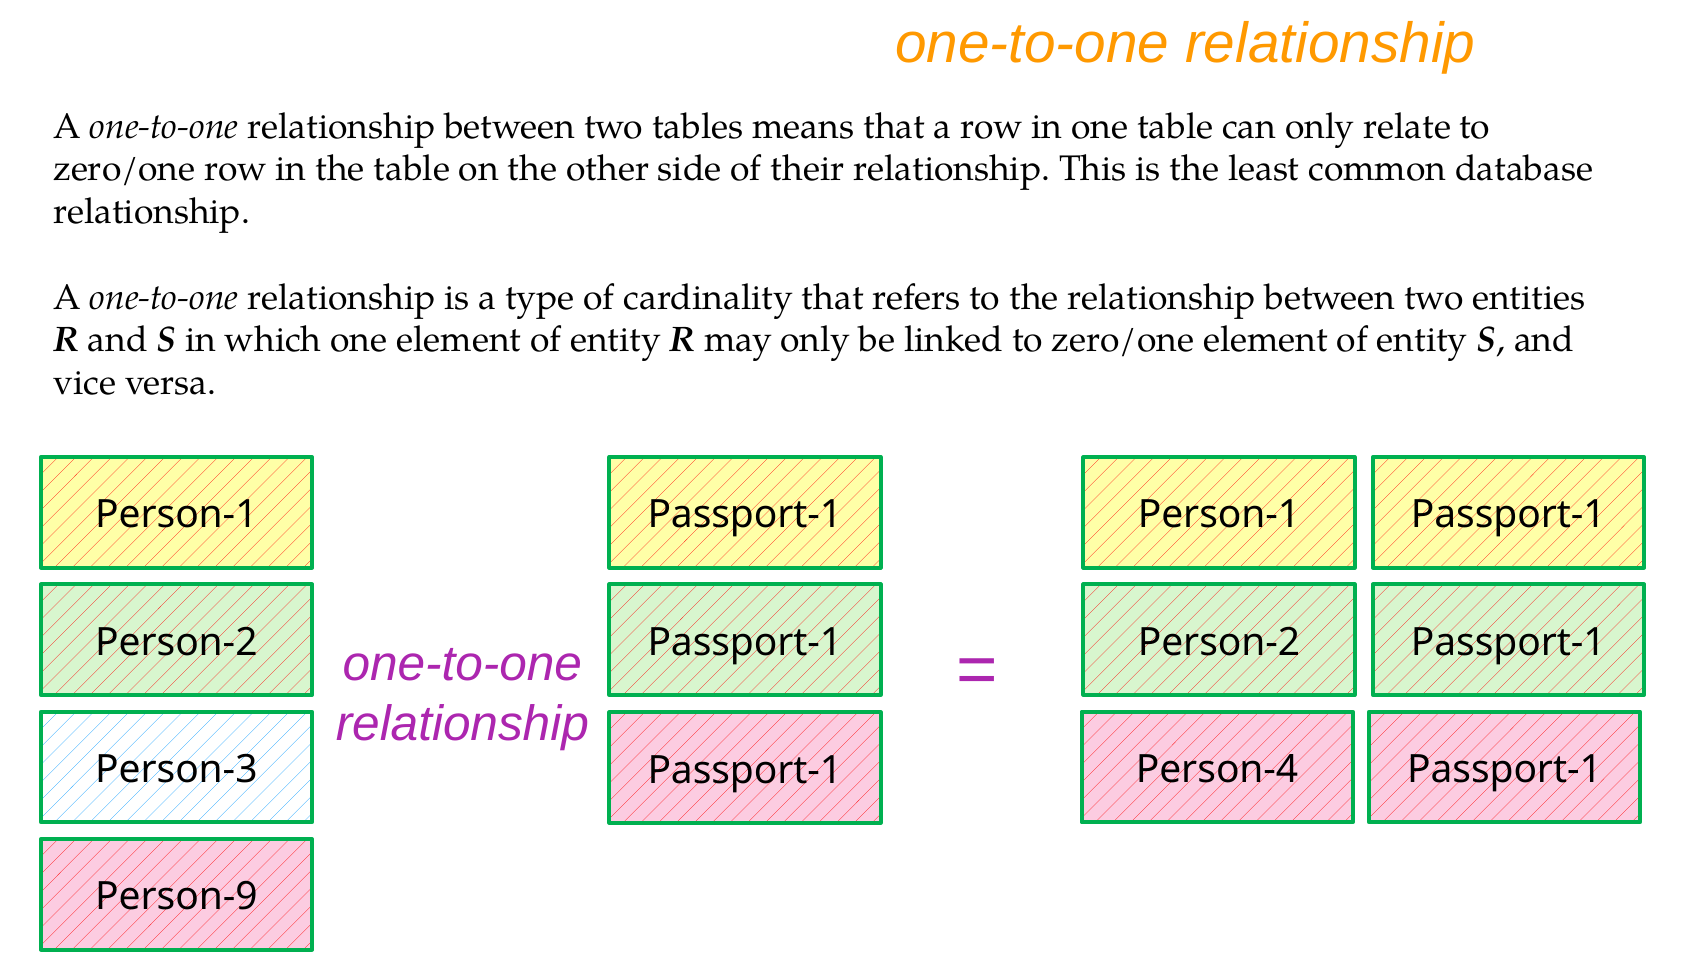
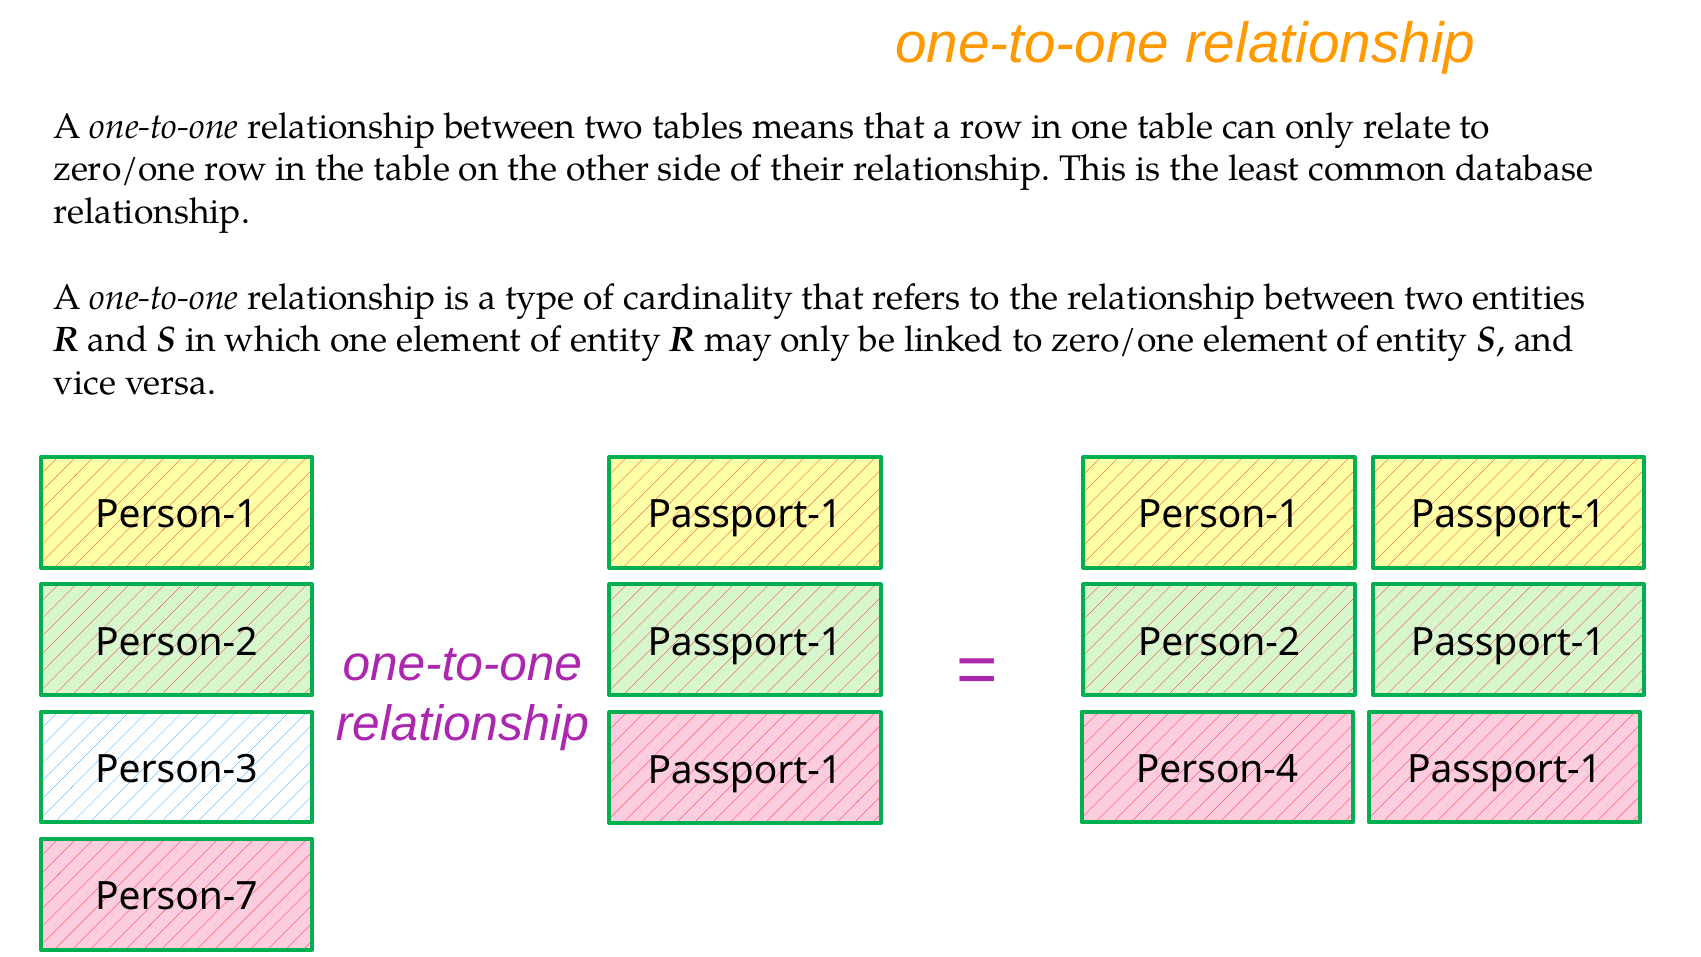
Person-9: Person-9 -> Person-7
